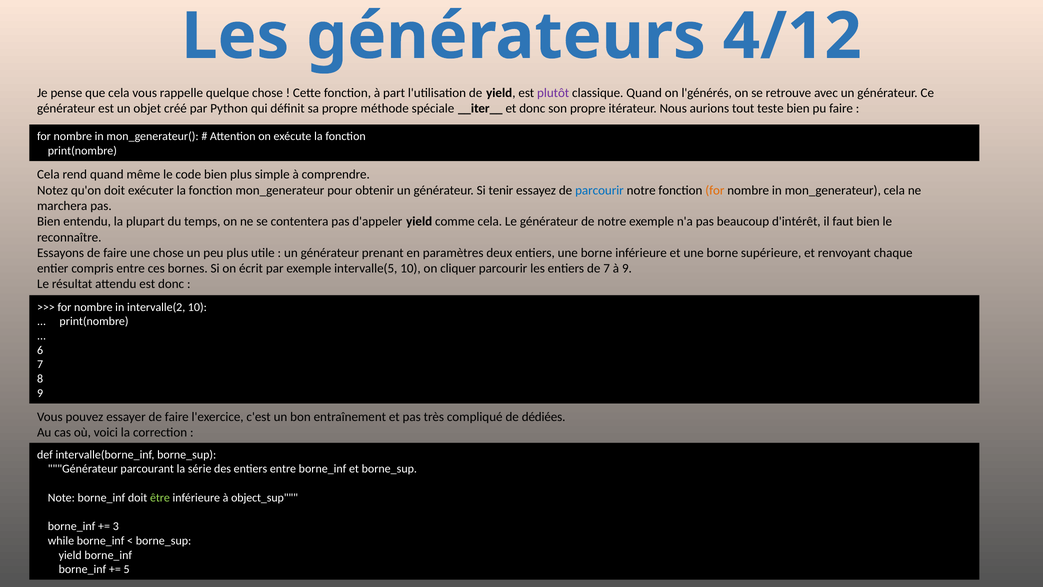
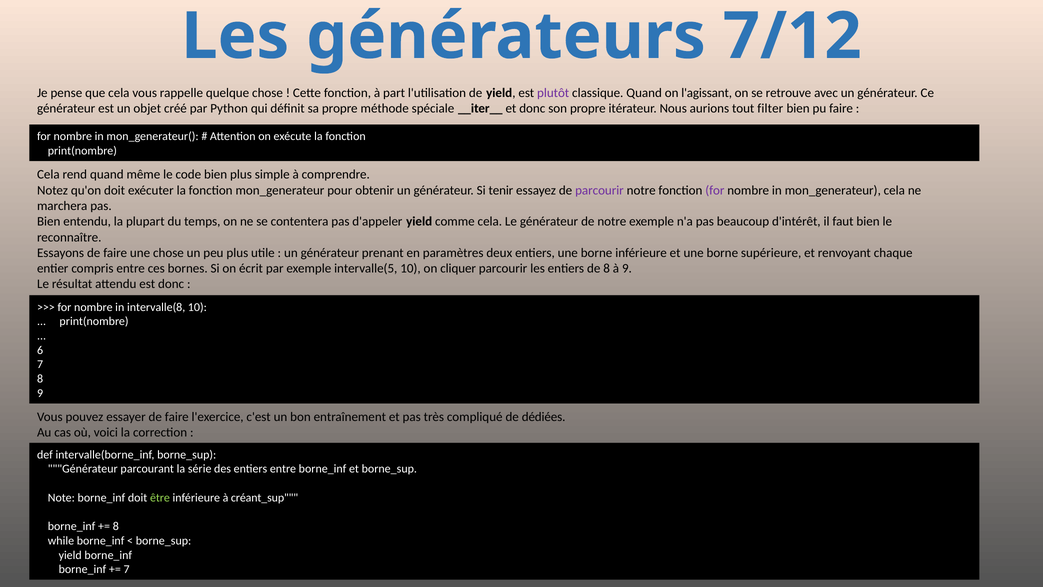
4/12: 4/12 -> 7/12
l'générés: l'générés -> l'agissant
teste: teste -> filter
parcourir at (599, 190) colour: blue -> purple
for at (715, 190) colour: orange -> purple
de 7: 7 -> 8
intervalle(2: intervalle(2 -> intervalle(8
object_sup: object_sup -> créant_sup
3 at (116, 526): 3 -> 8
5 at (127, 569): 5 -> 7
